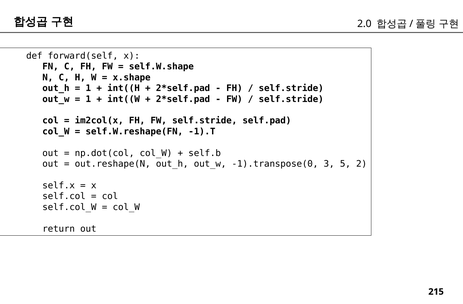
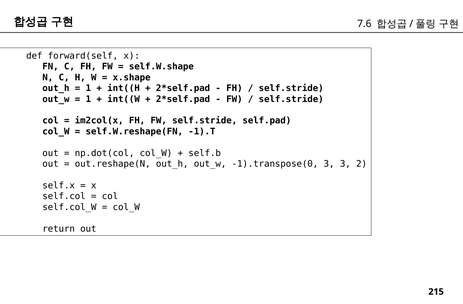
2.0: 2.0 -> 7.6
3 5: 5 -> 3
